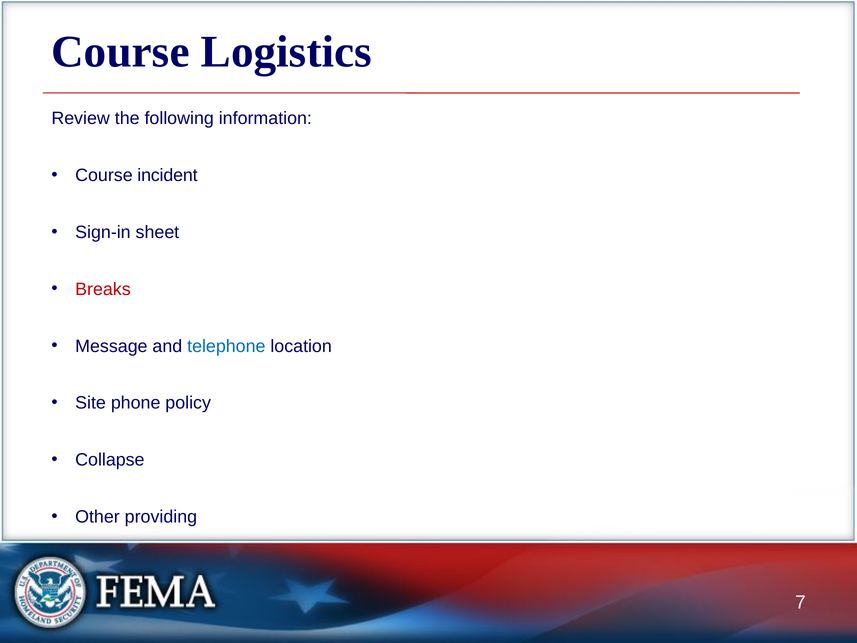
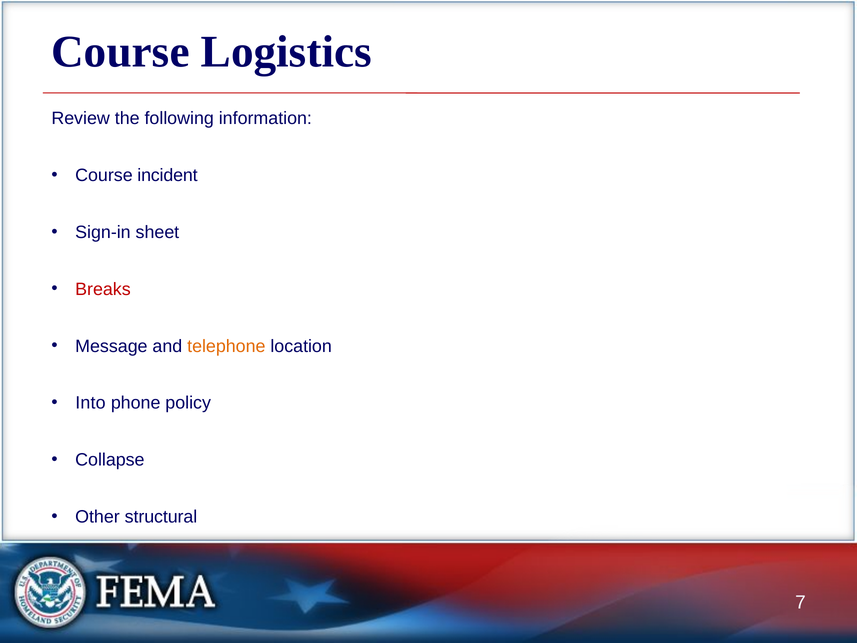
telephone colour: blue -> orange
Site: Site -> Into
providing: providing -> structural
